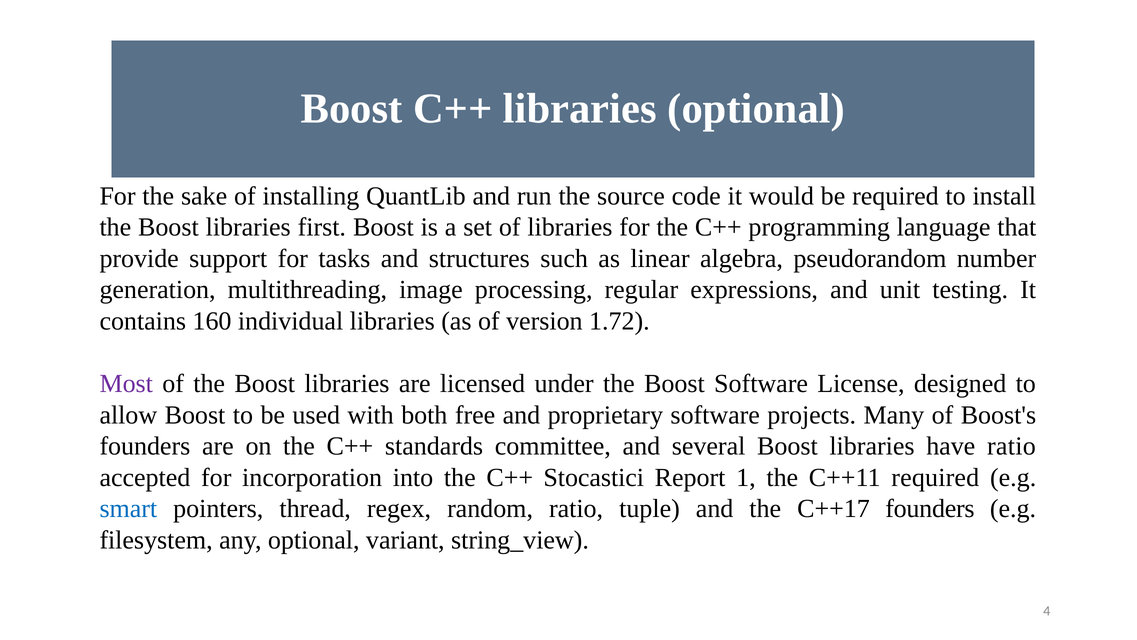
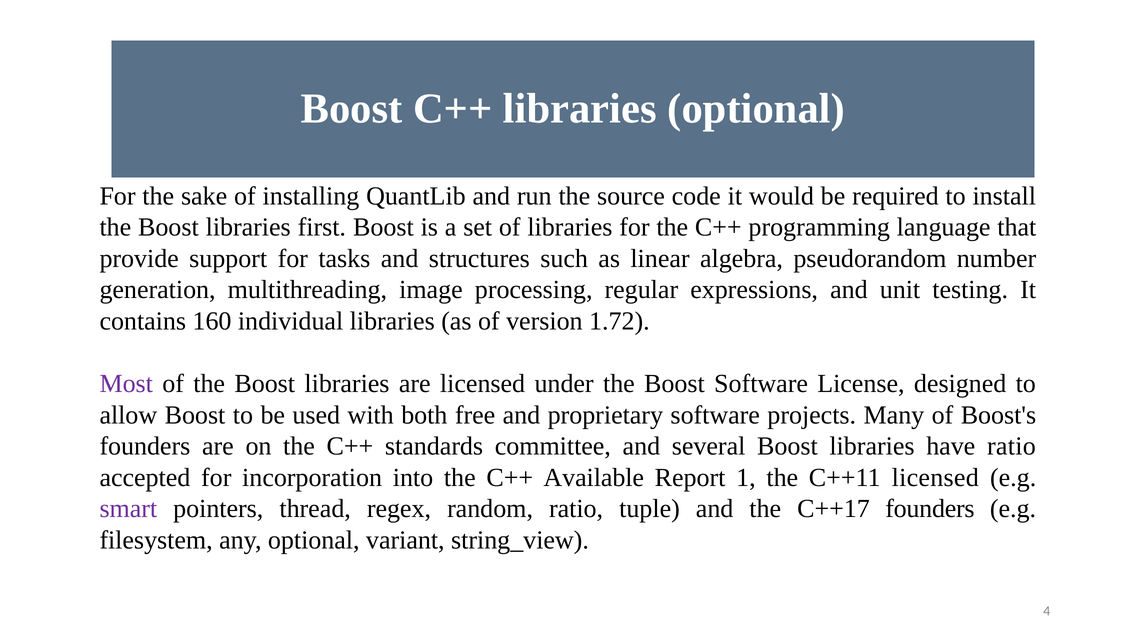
Stocastici: Stocastici -> Available
C++11 required: required -> licensed
smart colour: blue -> purple
